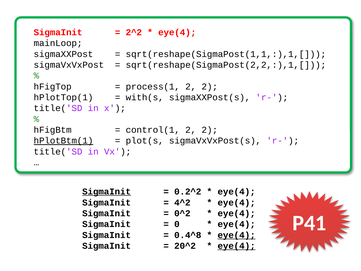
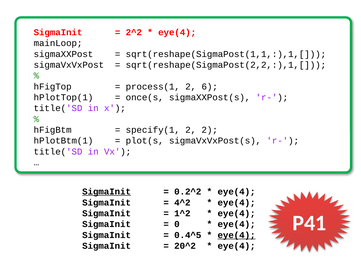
2 at (210, 86): 2 -> 6
with(s: with(s -> once(s
control(1: control(1 -> specify(1
hPlotBtm(1 underline: present -> none
0^2: 0^2 -> 1^2
0.4^8: 0.4^8 -> 0.4^5
eye(4 at (237, 246) underline: present -> none
